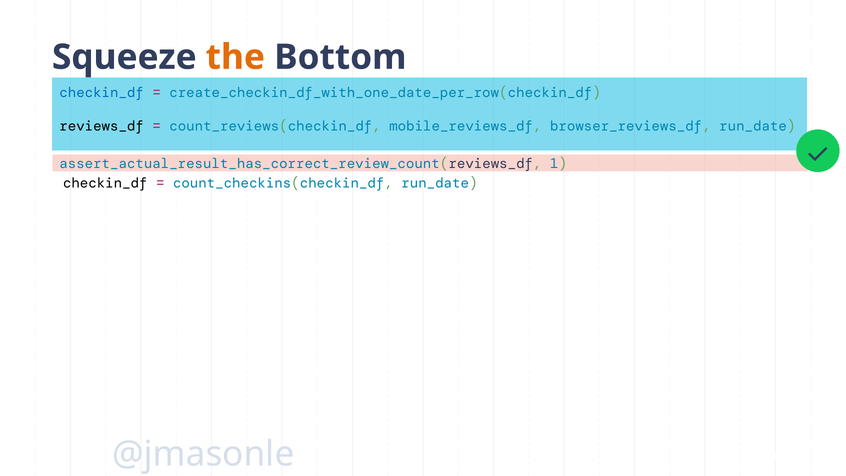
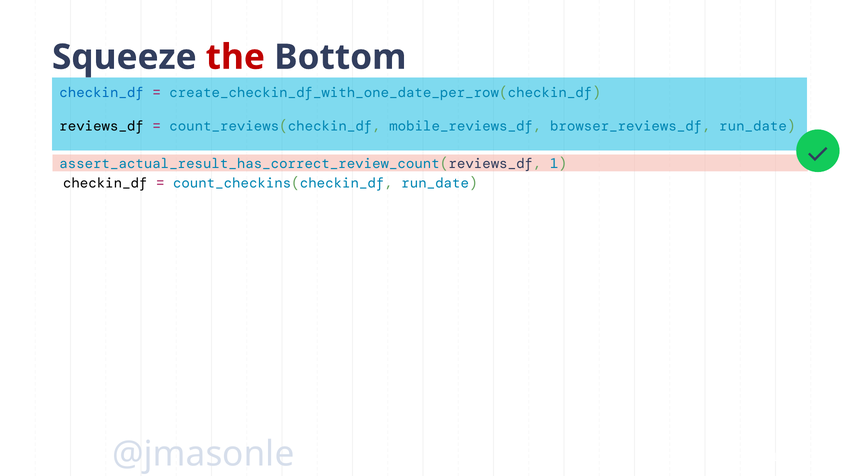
the colour: orange -> red
